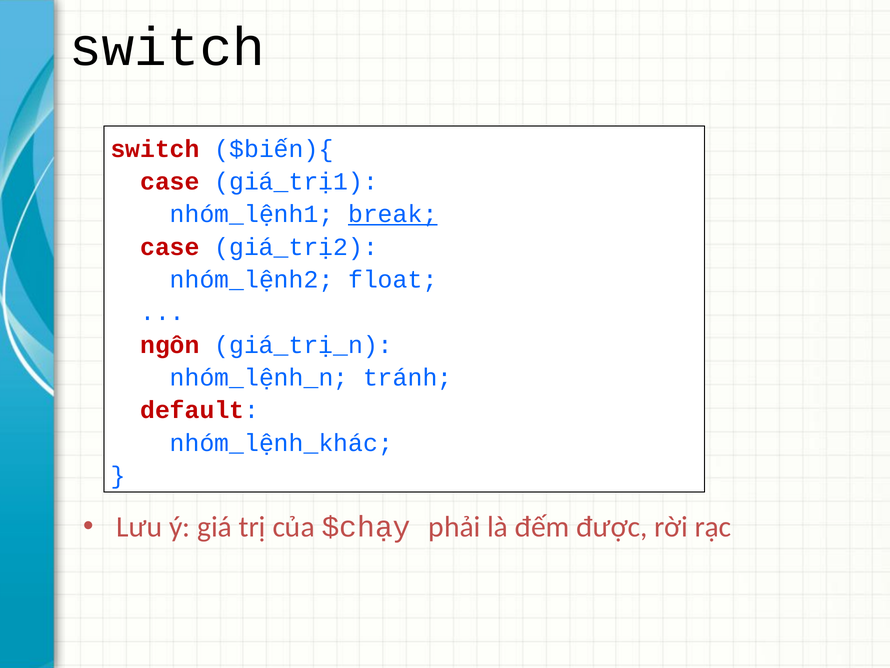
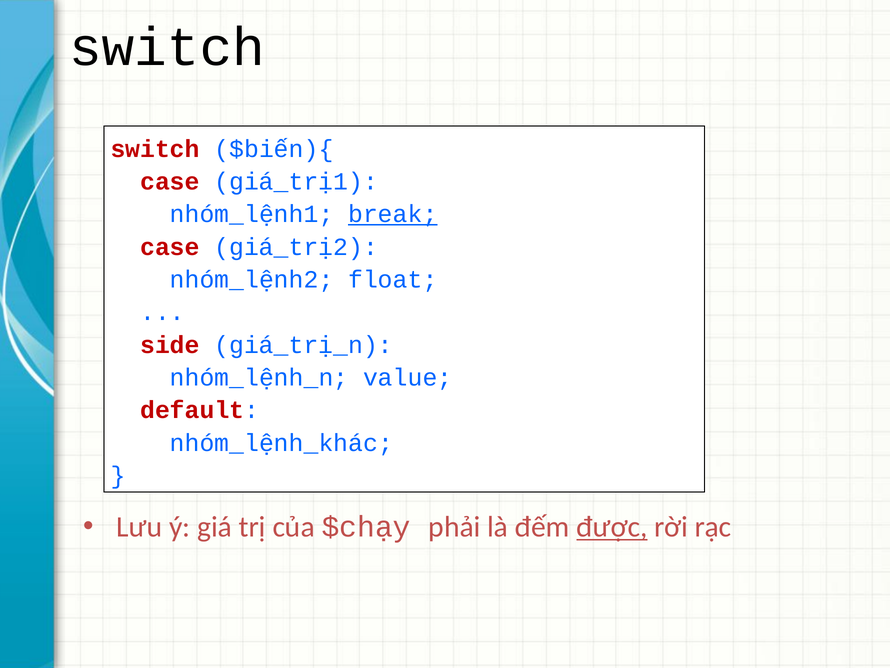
ngôn: ngôn -> side
tránh: tránh -> value
được underline: none -> present
